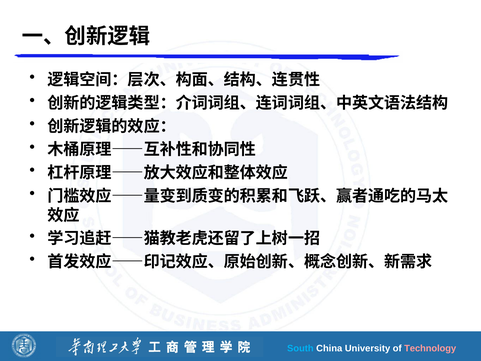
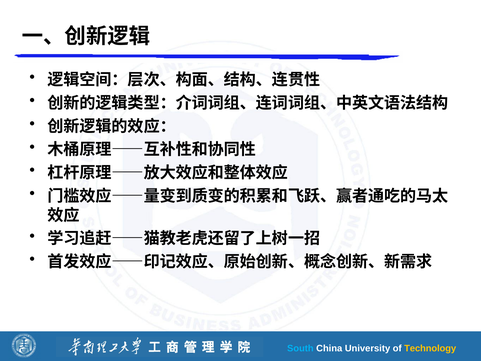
Technology colour: pink -> yellow
